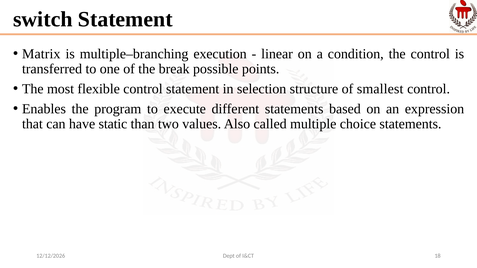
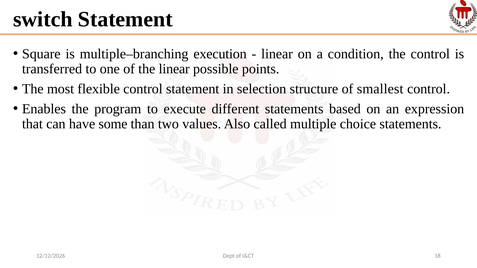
Matrix: Matrix -> Square
the break: break -> linear
static: static -> some
